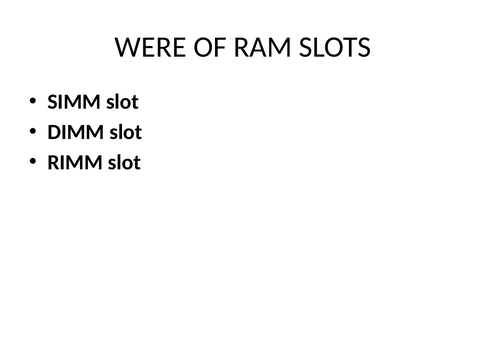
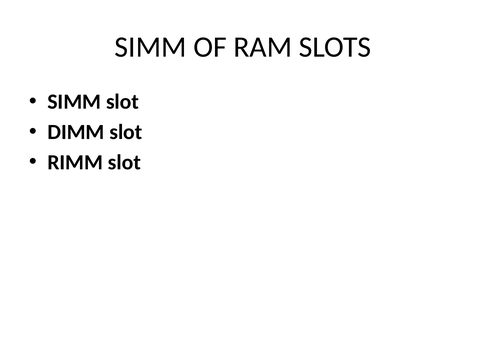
WERE at (151, 47): WERE -> SIMM
